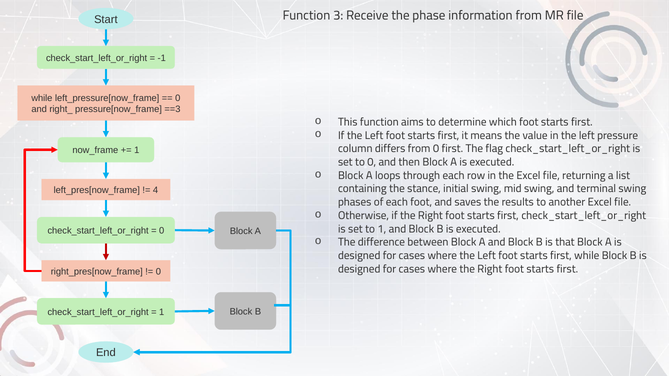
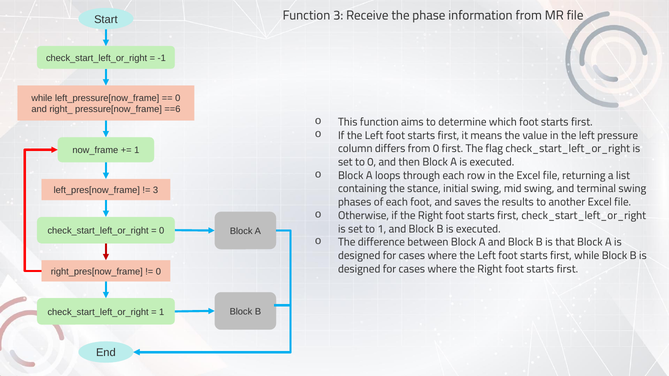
==3: ==3 -> ==6
4 at (156, 190): 4 -> 3
